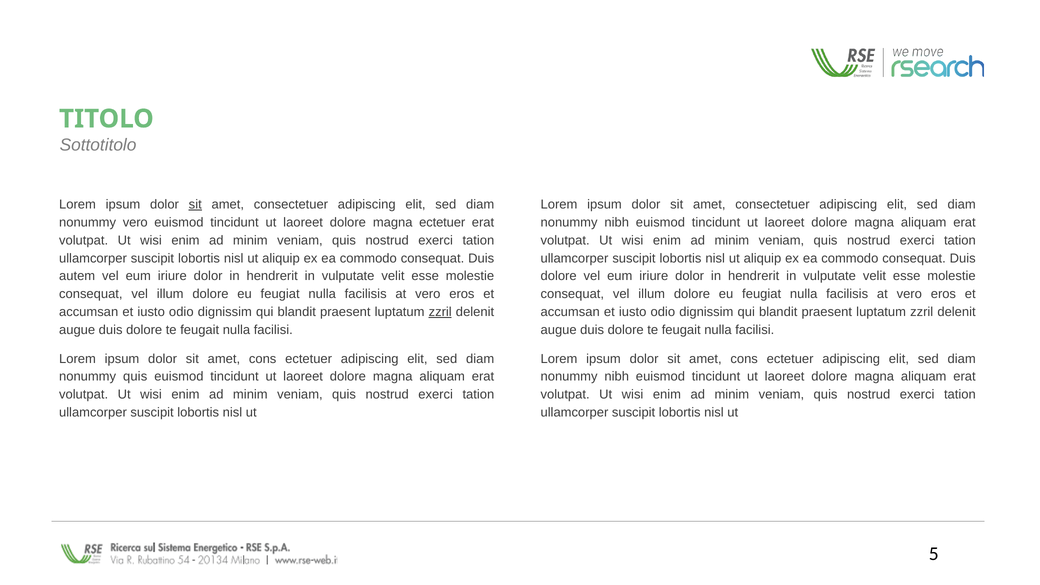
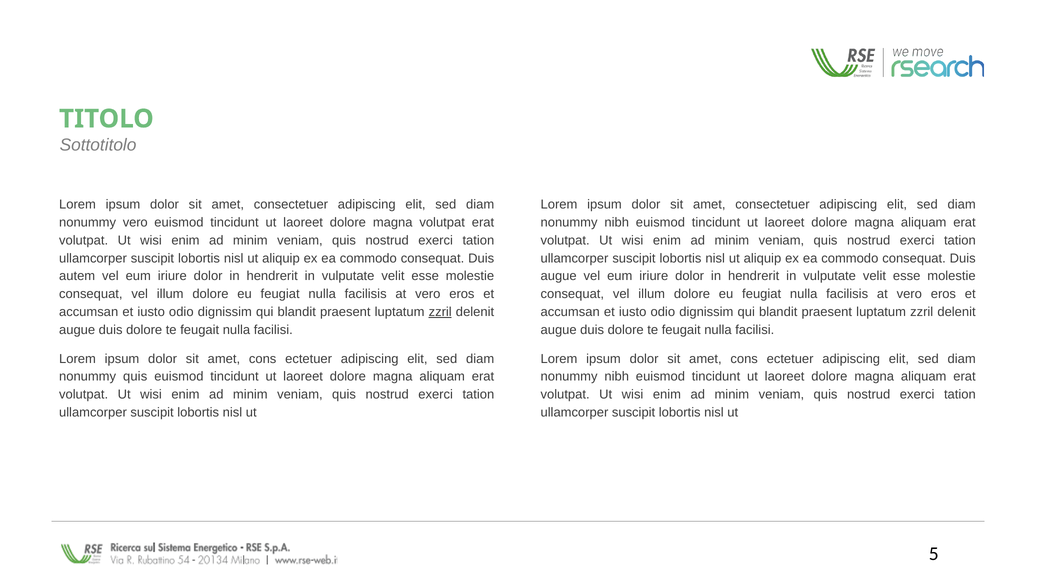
sit at (195, 204) underline: present -> none
magna ectetuer: ectetuer -> volutpat
dolore at (559, 276): dolore -> augue
